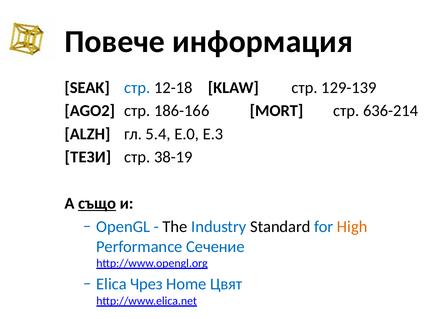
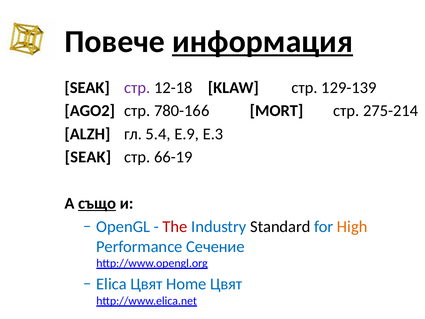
информация underline: none -> present
стр at (137, 88) colour: blue -> purple
186-166: 186-166 -> 780-166
636-214: 636-214 -> 275-214
Е.0: Е.0 -> Е.9
ТЕЗИ at (88, 157): ТЕЗИ -> SEAK
38-19: 38-19 -> 66-19
The colour: black -> red
Elica Чрез: Чрез -> Цвят
